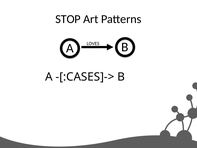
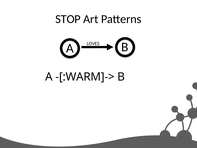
-[:CASES]->: -[:CASES]-> -> -[:WARM]->
